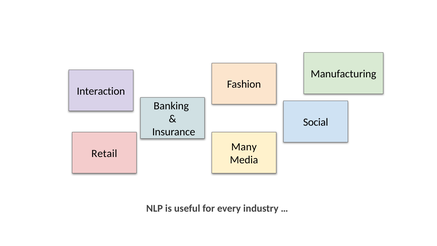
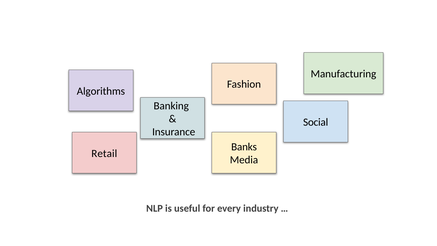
Interaction: Interaction -> Algorithms
Many: Many -> Banks
